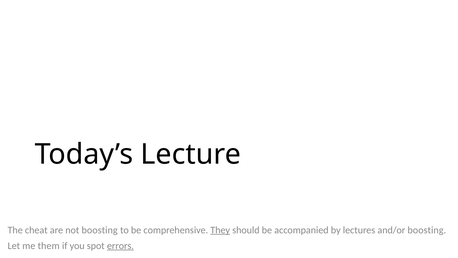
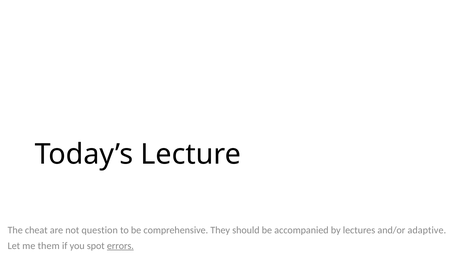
not boosting: boosting -> question
They underline: present -> none
and/or boosting: boosting -> adaptive
